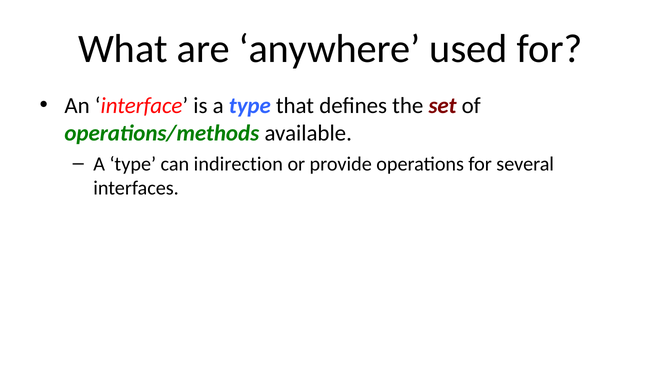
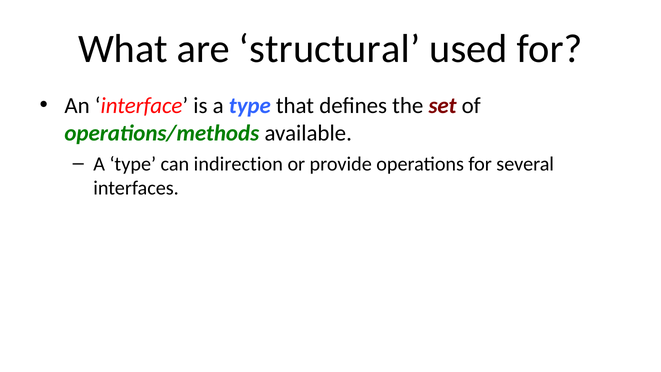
anywhere: anywhere -> structural
